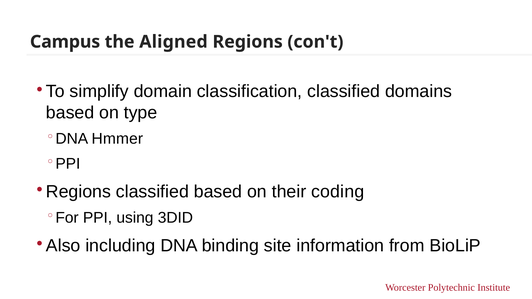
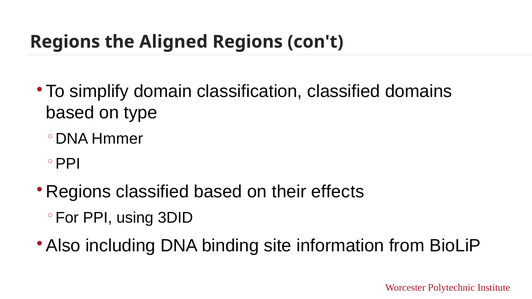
Campus at (65, 42): Campus -> Regions
coding: coding -> effects
